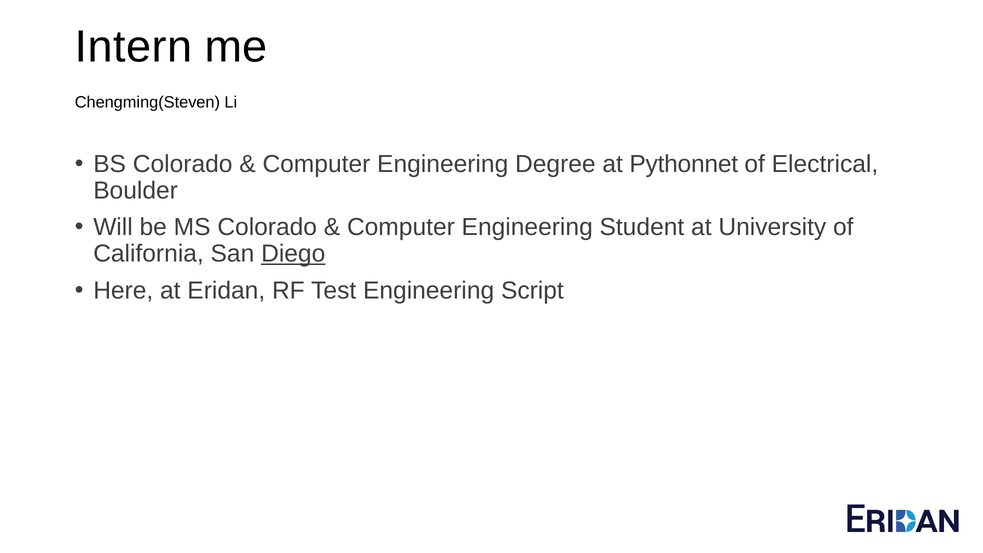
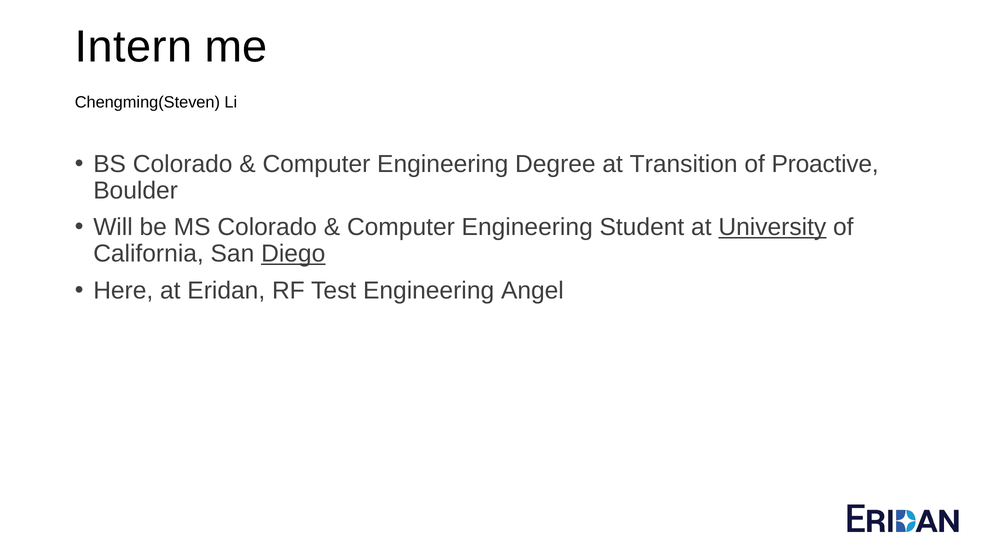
Pythonnet: Pythonnet -> Transition
Electrical: Electrical -> Proactive
University underline: none -> present
Script: Script -> Angel
